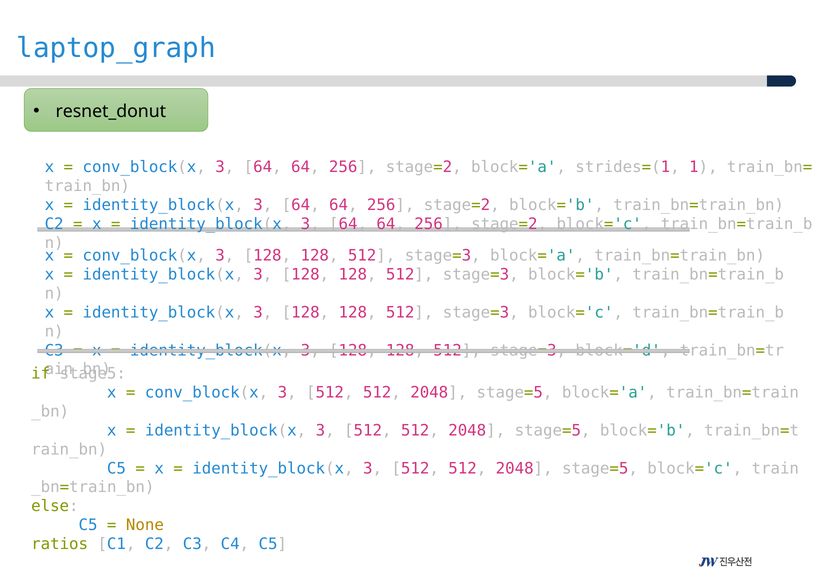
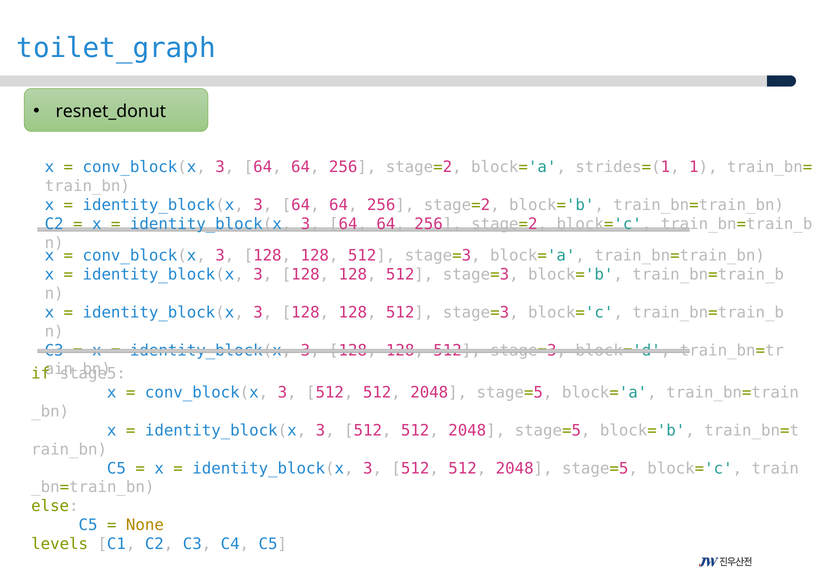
laptop_graph: laptop_graph -> toilet_graph
ratios: ratios -> levels
